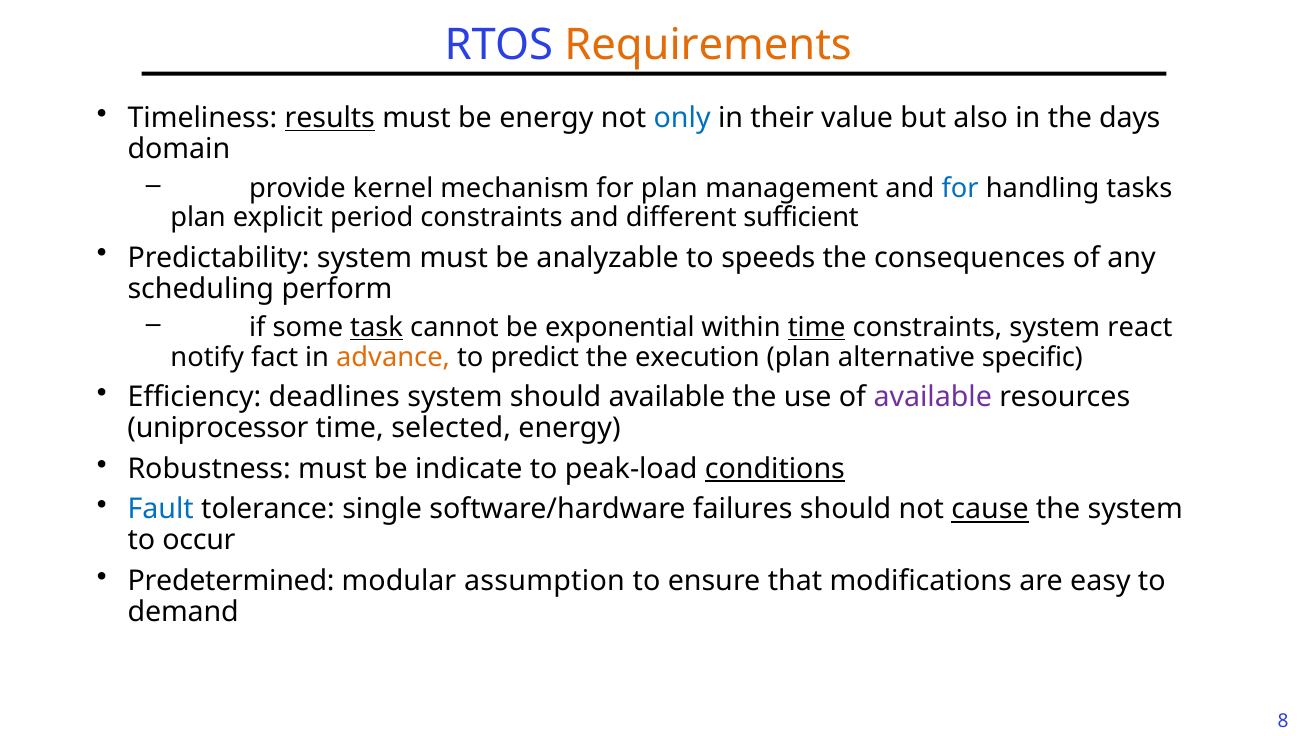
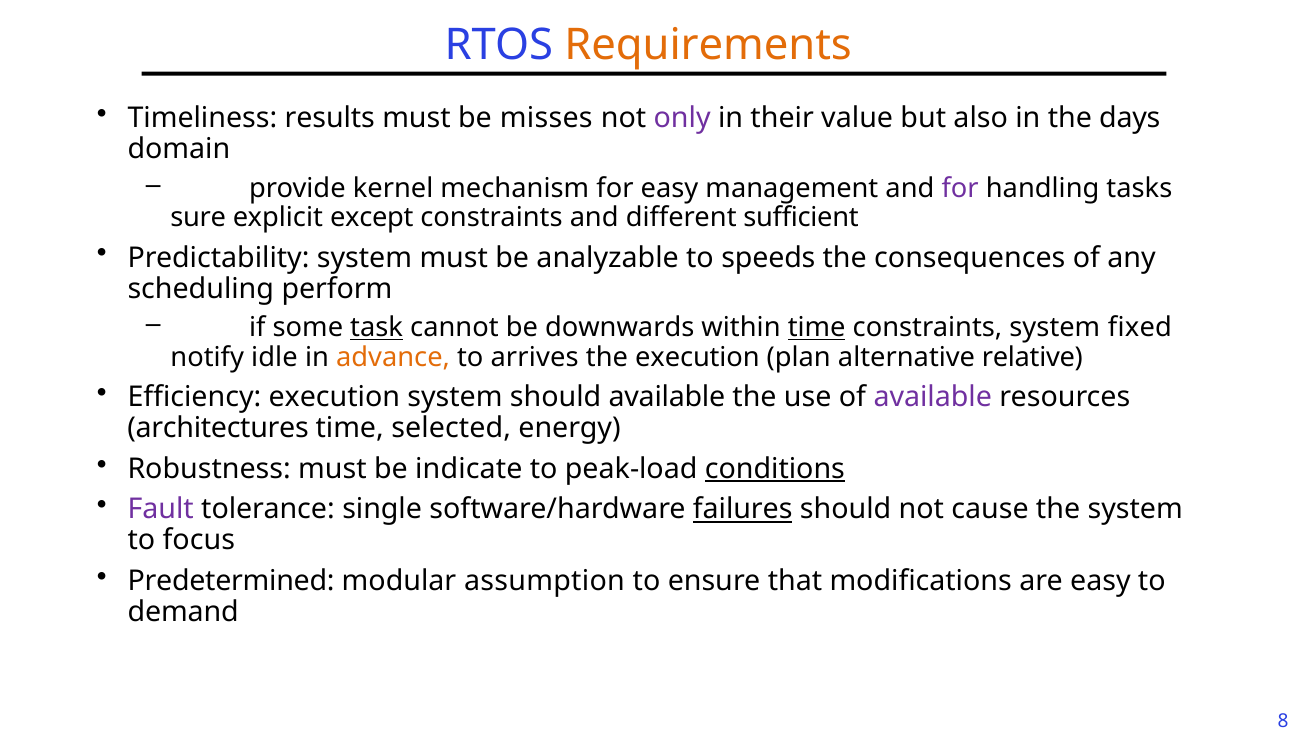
results underline: present -> none
be energy: energy -> misses
only colour: blue -> purple
for plan: plan -> easy
for at (960, 188) colour: blue -> purple
plan at (198, 218): plan -> sure
period: period -> except
exponential: exponential -> downwards
react: react -> fixed
fact: fact -> idle
predict: predict -> arrives
specific: specific -> relative
Efficiency deadlines: deadlines -> execution
uniprocessor: uniprocessor -> architectures
Fault colour: blue -> purple
failures underline: none -> present
cause underline: present -> none
occur: occur -> focus
